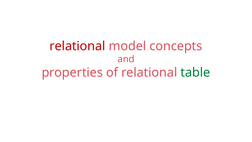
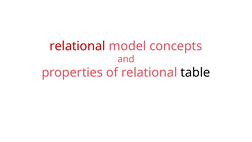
table colour: green -> black
